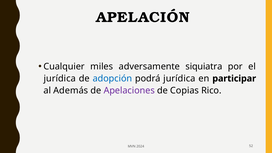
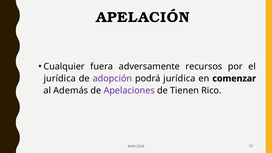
miles: miles -> fuera
siquiatra: siquiatra -> recursos
adopción colour: blue -> purple
participar: participar -> comenzar
Copias: Copias -> Tienen
